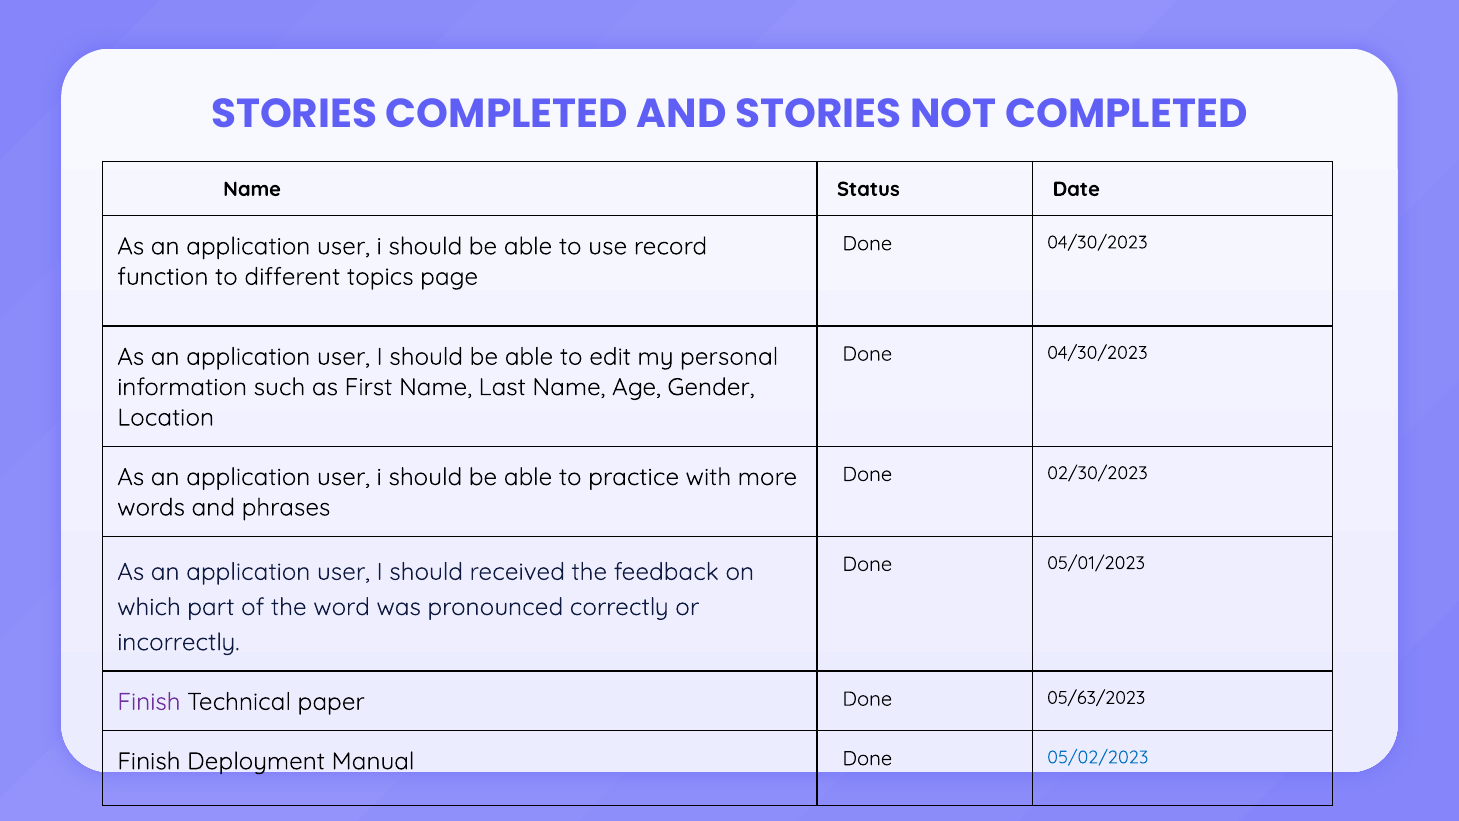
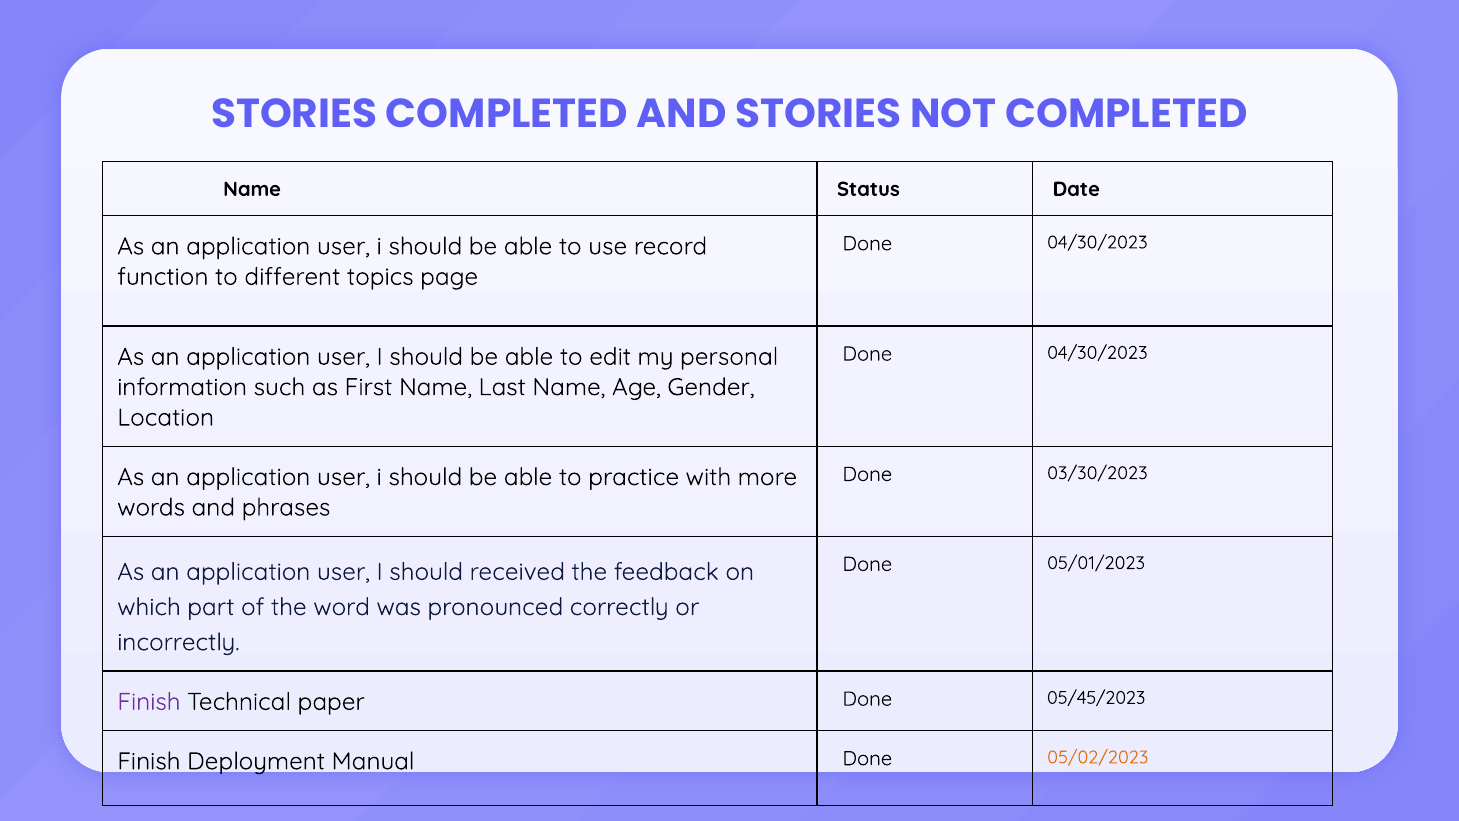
02/30/2023: 02/30/2023 -> 03/30/2023
05/63/2023: 05/63/2023 -> 05/45/2023
05/02/2023 colour: blue -> orange
